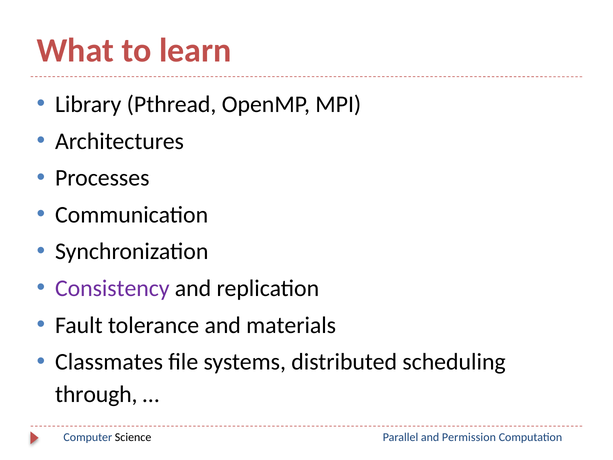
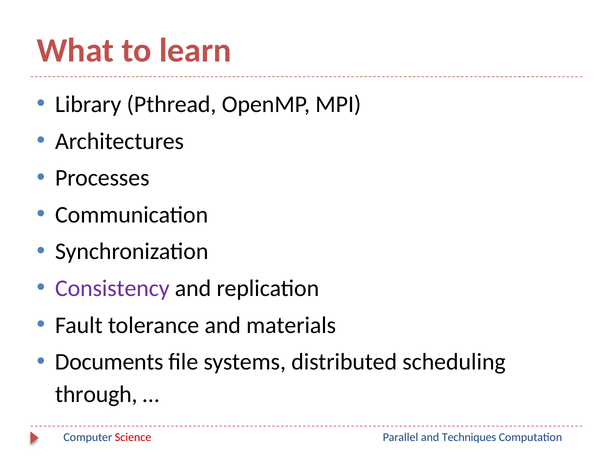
Classmates: Classmates -> Documents
Science colour: black -> red
Permission: Permission -> Techniques
